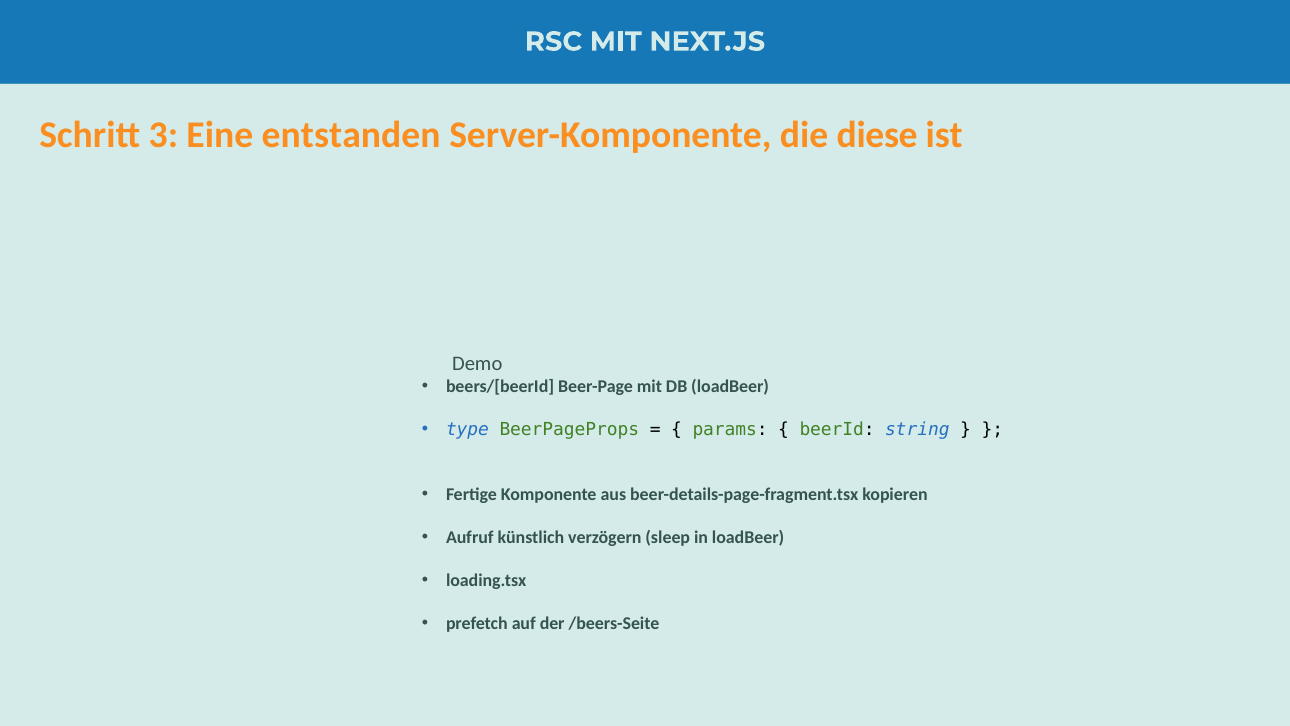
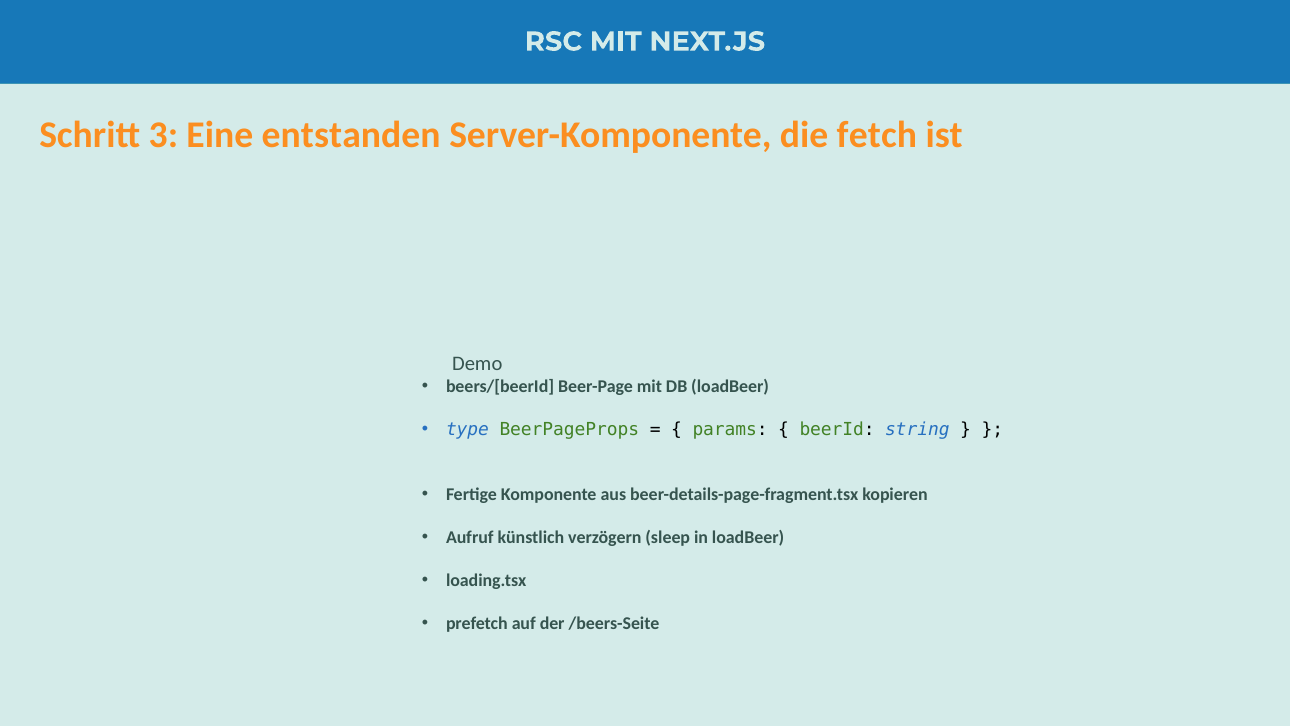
diese: diese -> fetch
